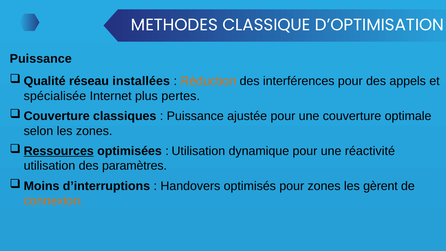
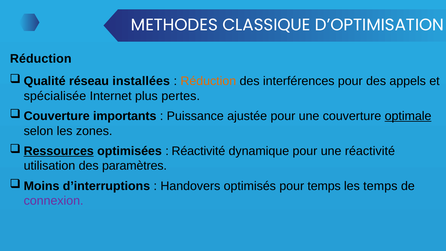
Puissance at (41, 59): Puissance -> Réduction
classiques: classiques -> importants
optimale underline: none -> present
Utilisation at (198, 151): Utilisation -> Réactivité
pour zones: zones -> temps
les gèrent: gèrent -> temps
connexion colour: orange -> purple
